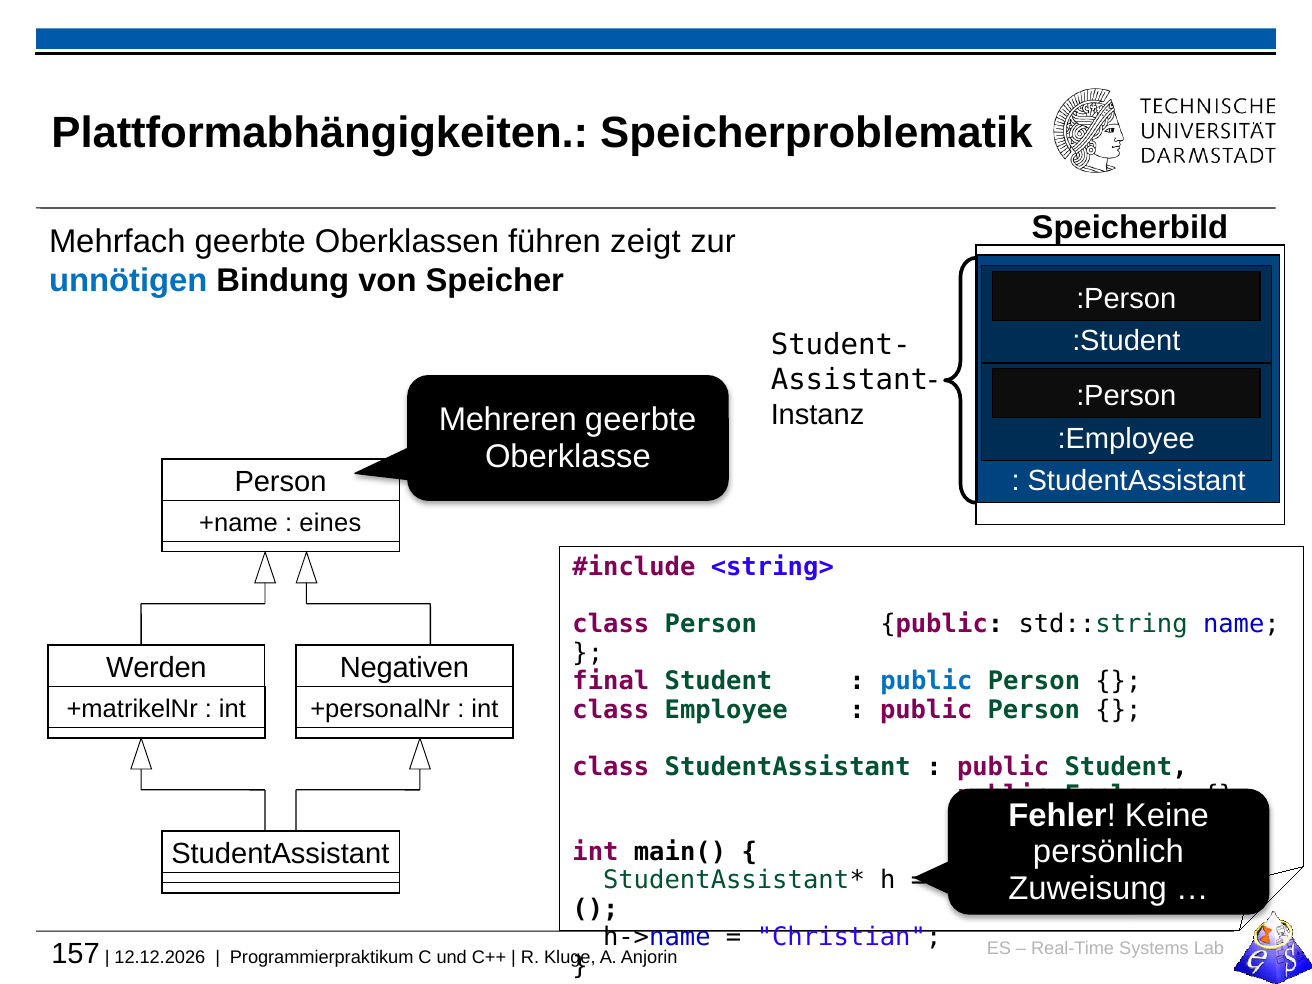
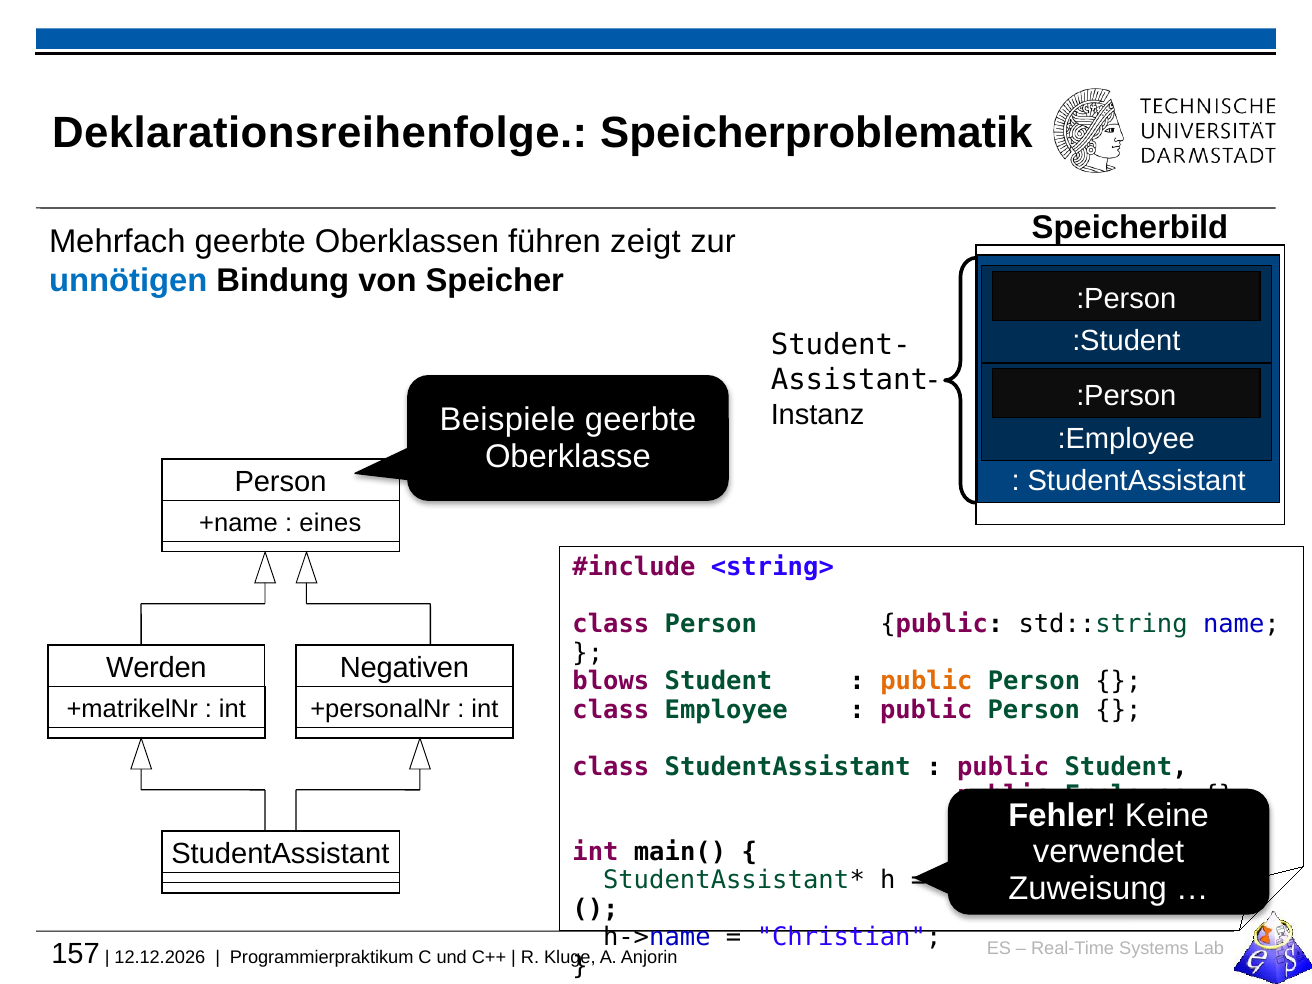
Plattformabhängigkeiten: Plattformabhängigkeiten -> Deklarationsreihenfolge
Mehreren: Mehreren -> Beispiele
final: final -> blows
public at (926, 681) colour: blue -> orange
persönlich: persönlich -> verwendet
